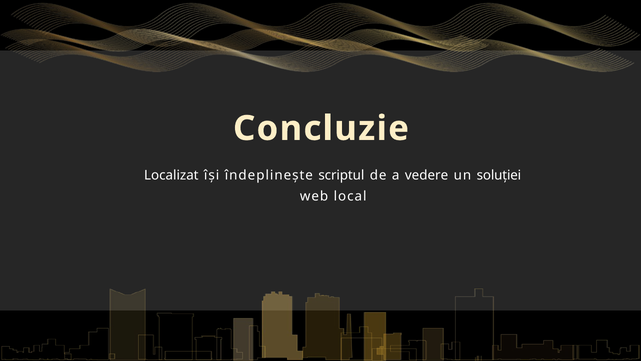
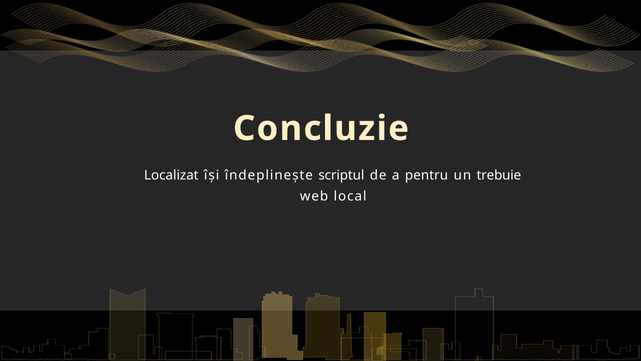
vedere: vedere -> pentru
soluției: soluției -> trebuie
